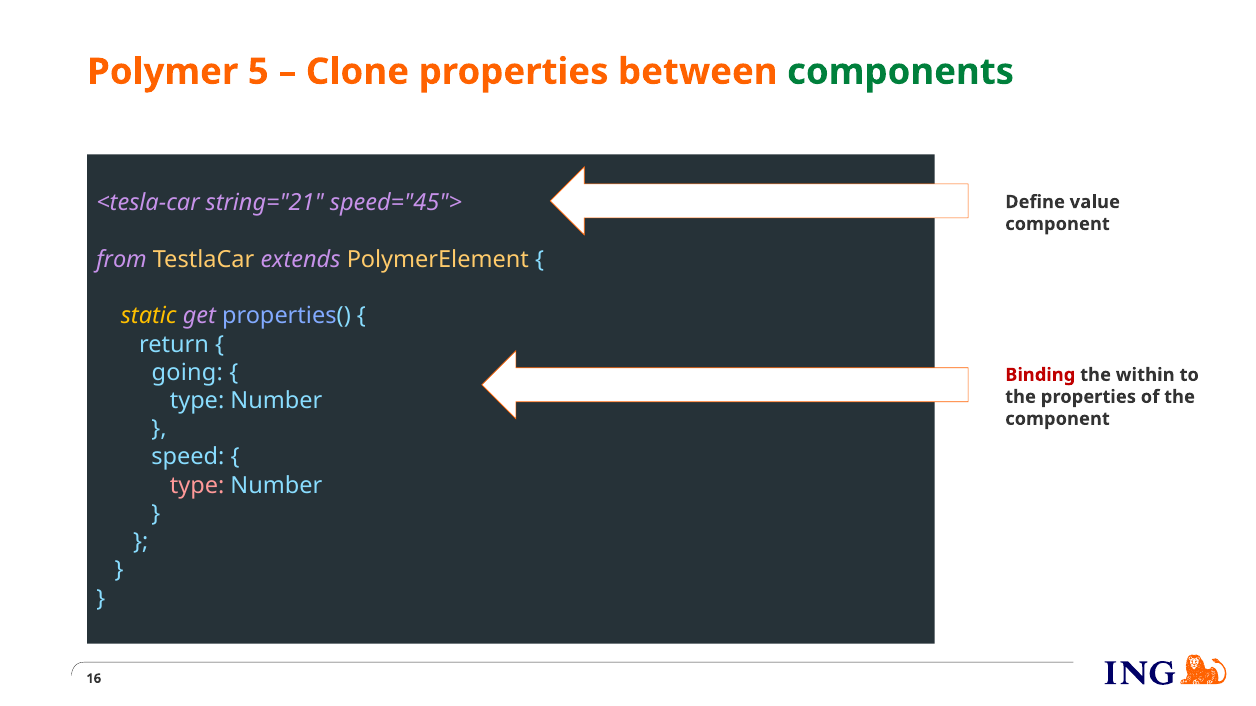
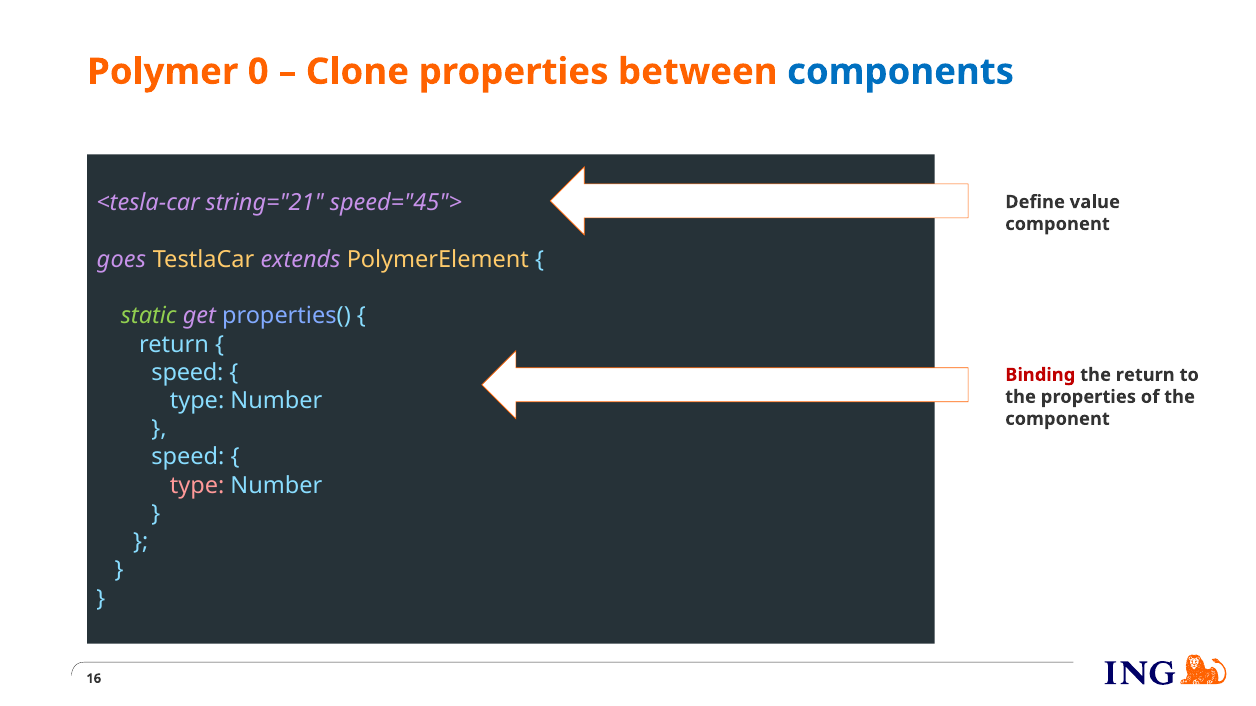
5: 5 -> 0
components colour: green -> blue
from: from -> goes
static colour: yellow -> light green
going at (187, 373): going -> speed
the within: within -> return
